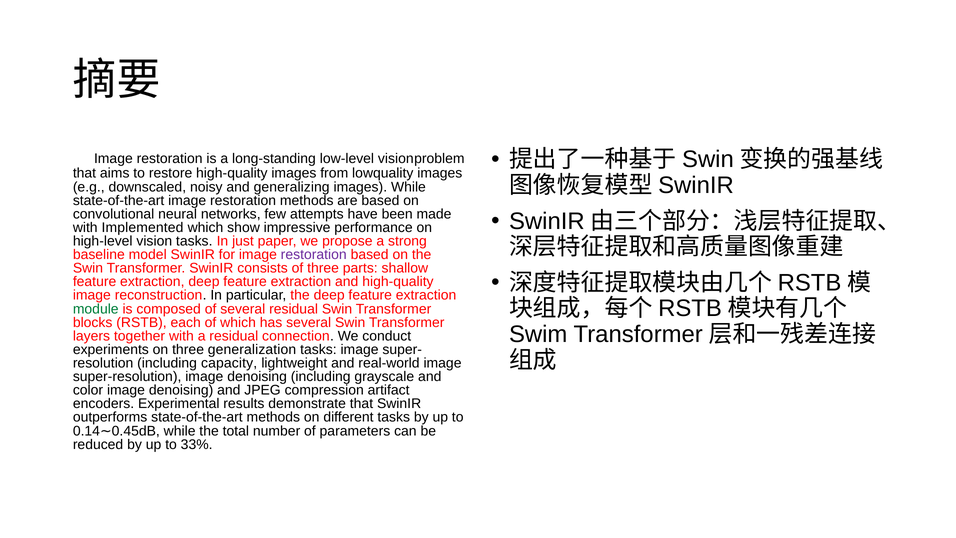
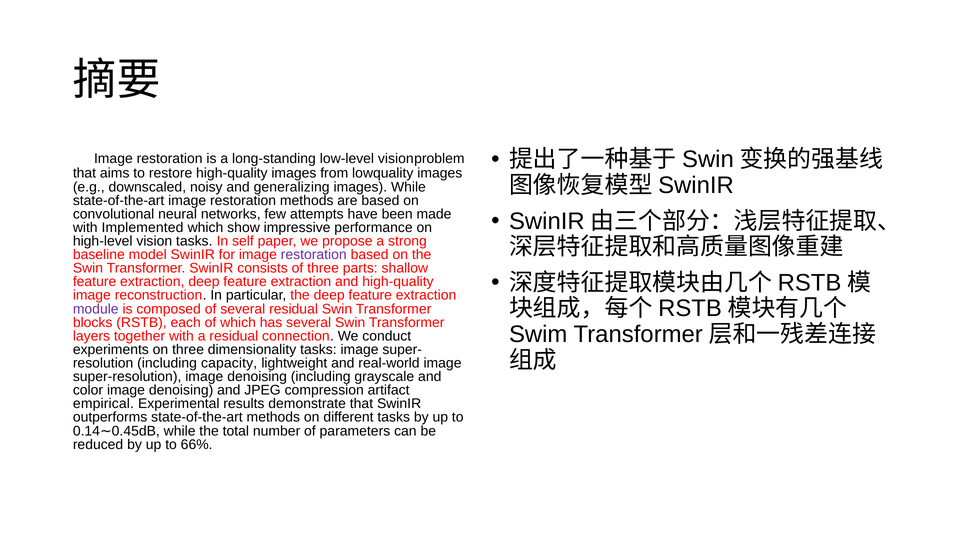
just: just -> self
module colour: green -> purple
generalization: generalization -> dimensionality
encoders: encoders -> empirical
33%: 33% -> 66%
